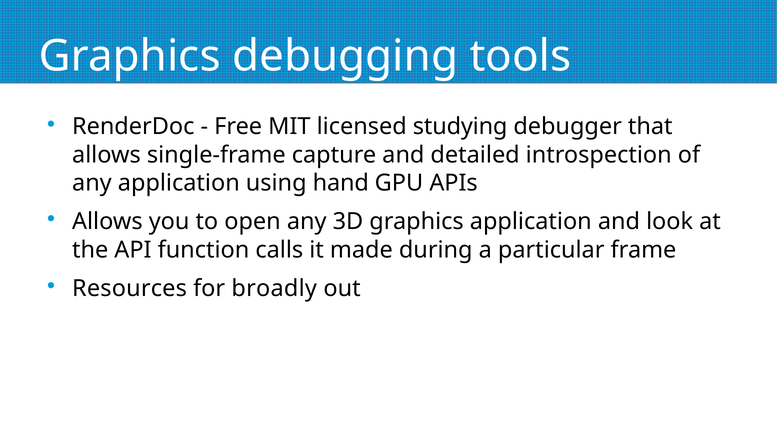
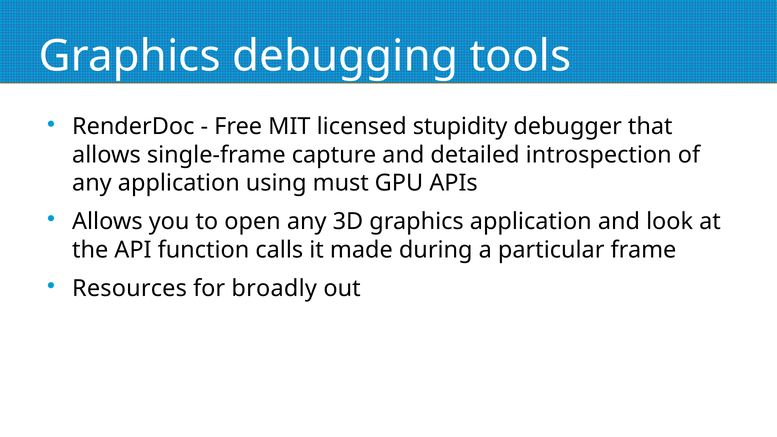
studying: studying -> stupidity
hand: hand -> must
